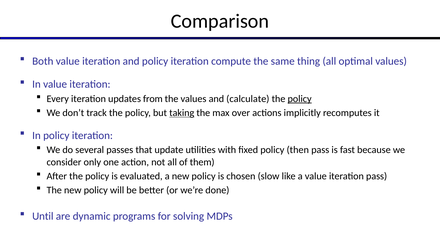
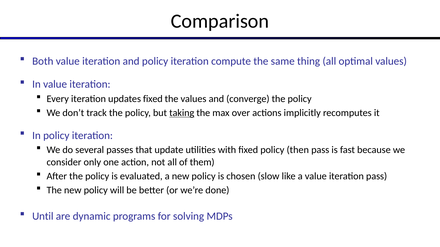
updates from: from -> fixed
calculate: calculate -> converge
policy at (300, 99) underline: present -> none
